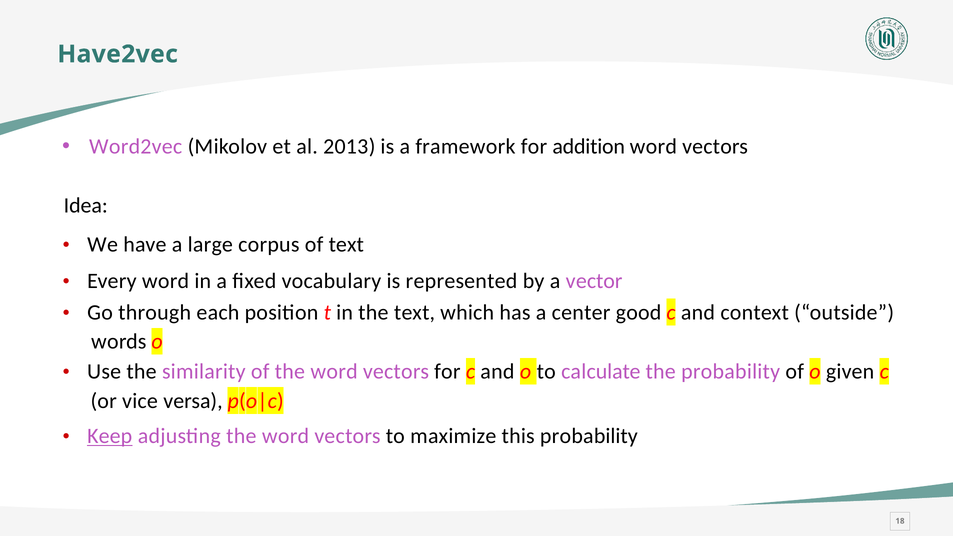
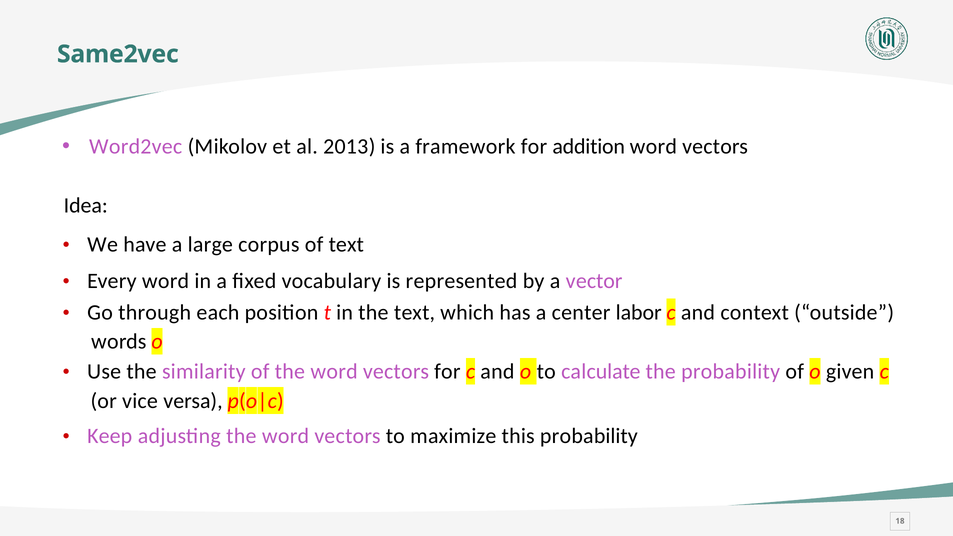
Have2vec: Have2vec -> Same2vec
good: good -> labor
Keep underline: present -> none
